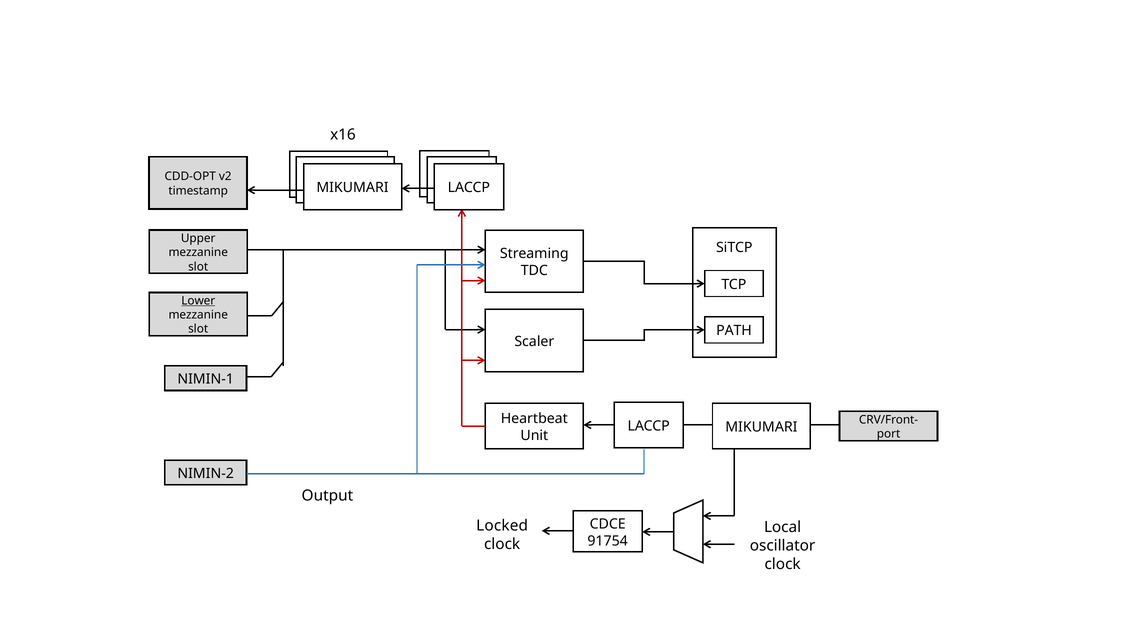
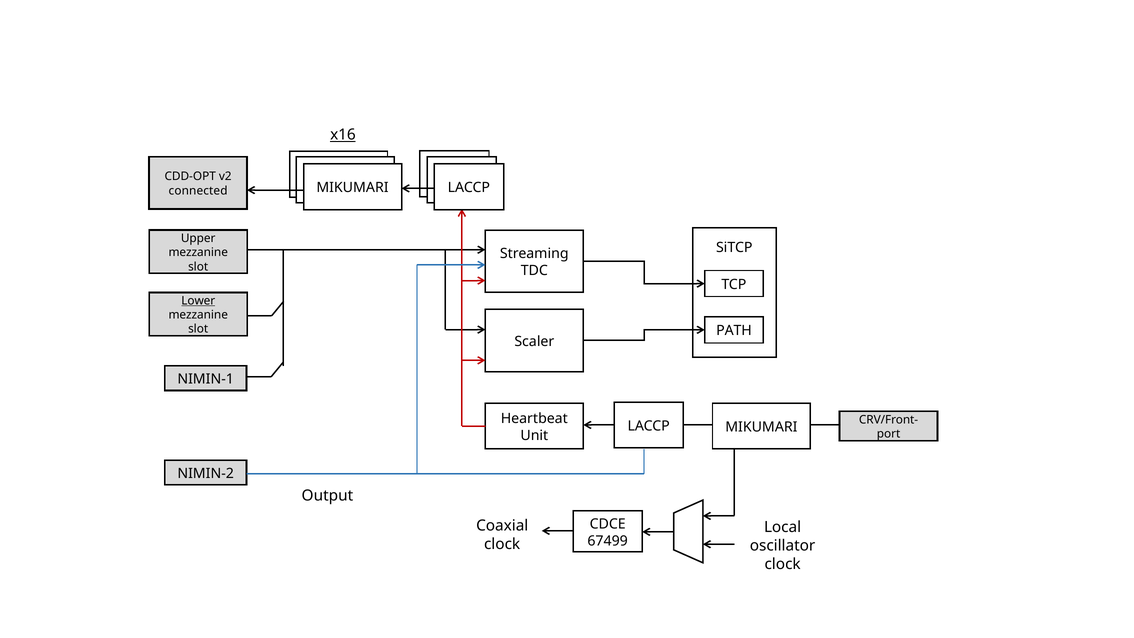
x16 underline: none -> present
timestamp: timestamp -> connected
Locked: Locked -> Coaxial
91754: 91754 -> 67499
